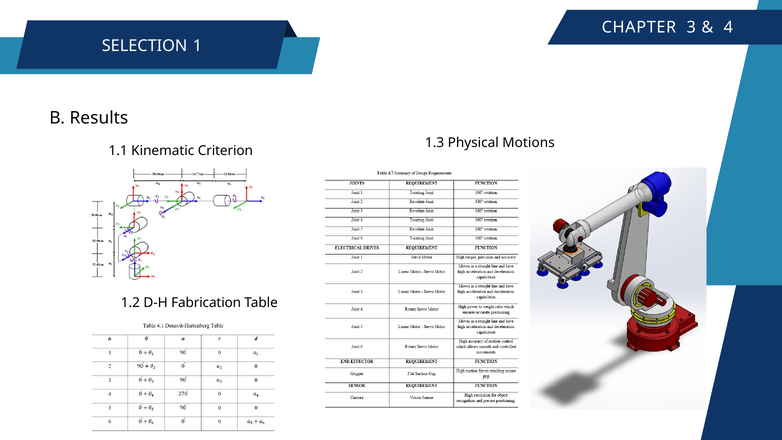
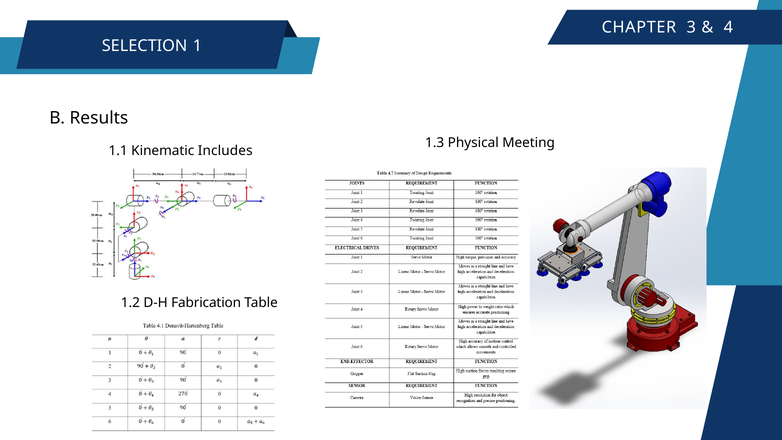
Motions: Motions -> Meeting
Criterion: Criterion -> Includes
